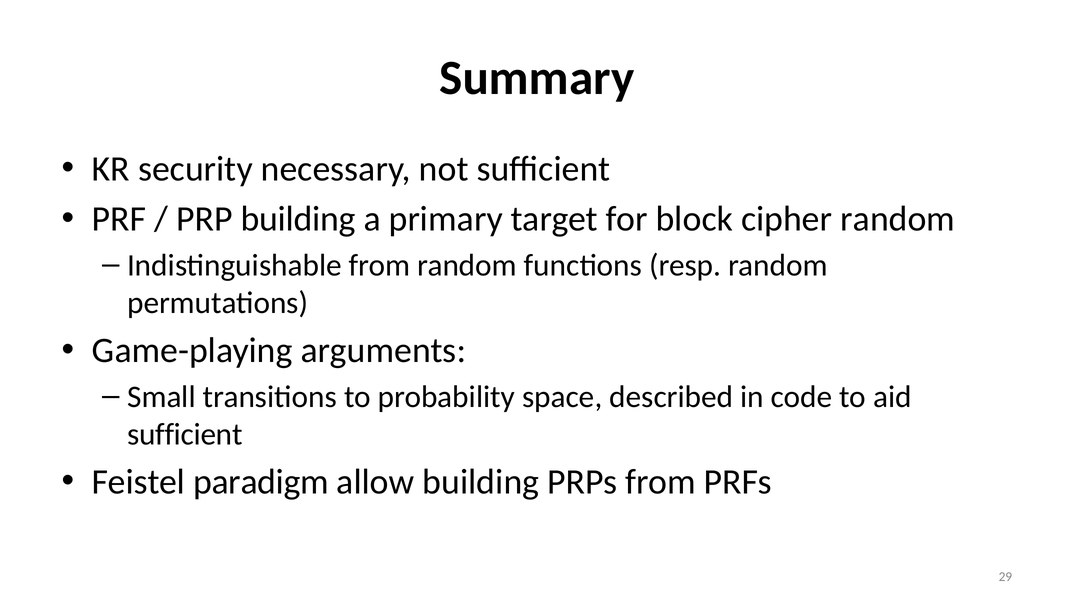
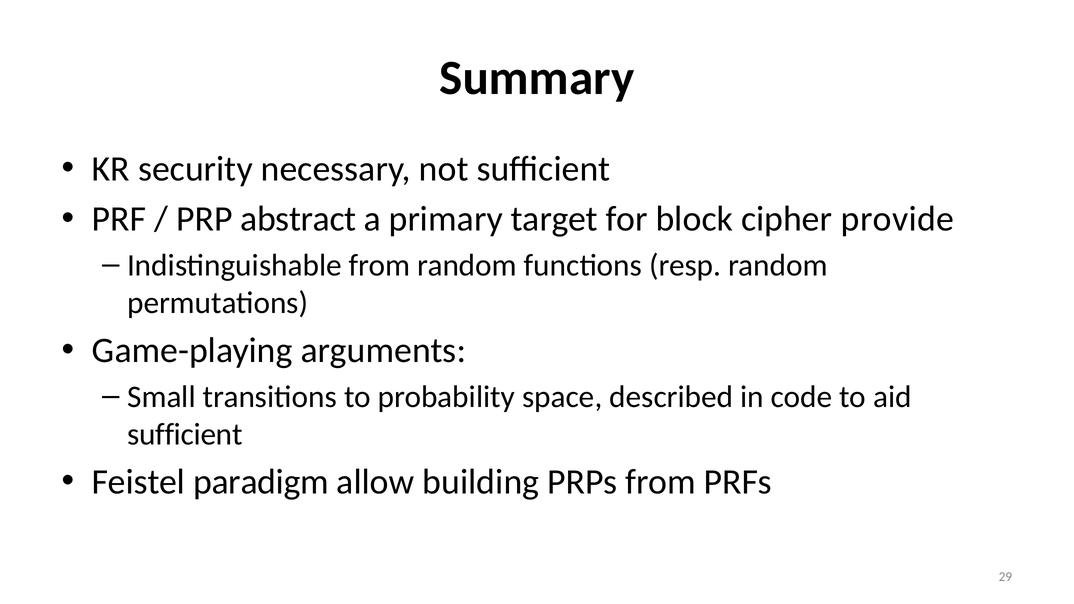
PRP building: building -> abstract
cipher random: random -> provide
